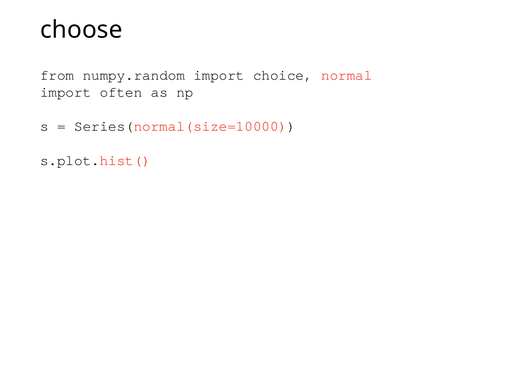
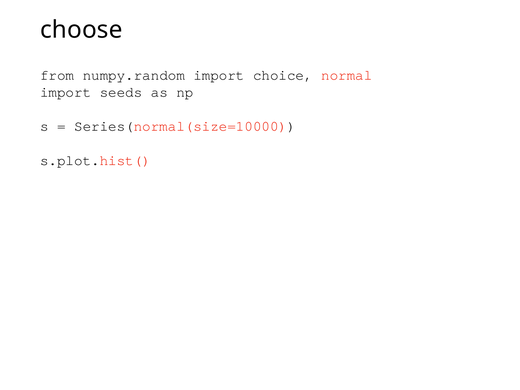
often: often -> seeds
